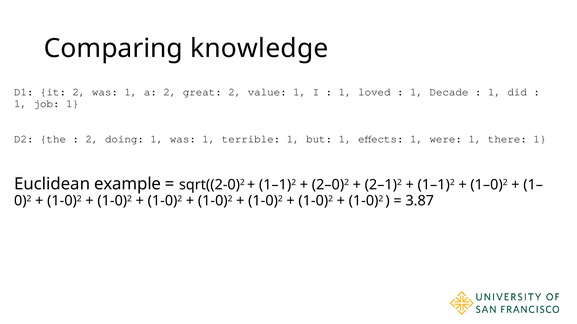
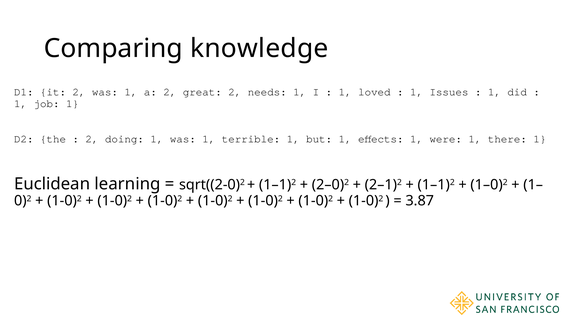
value: value -> needs
Decade: Decade -> Issues
example: example -> learning
